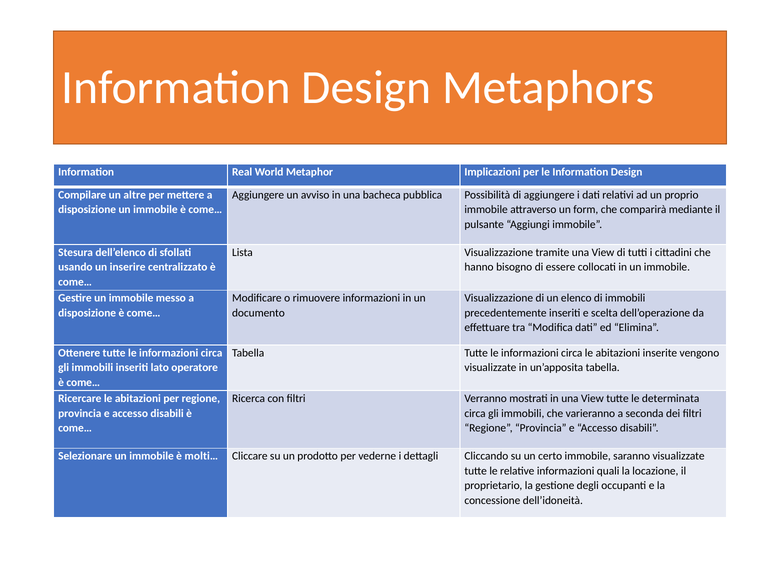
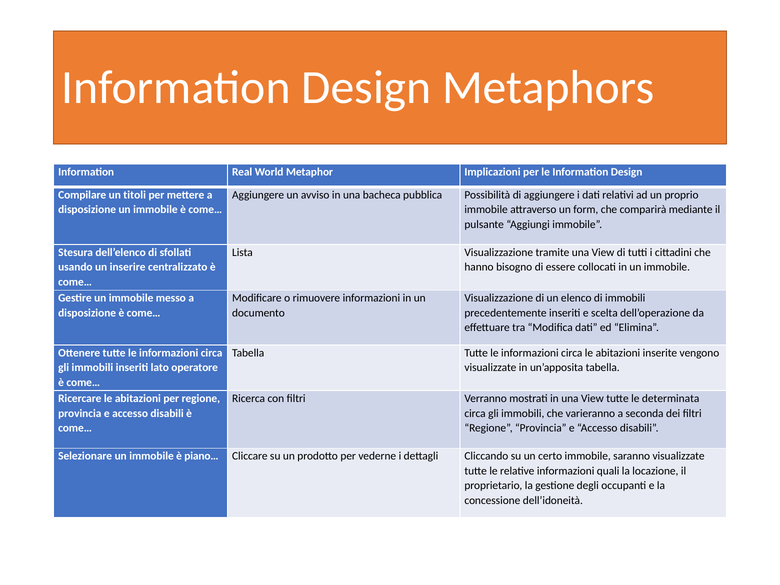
altre: altre -> titoli
molti…: molti… -> piano…
